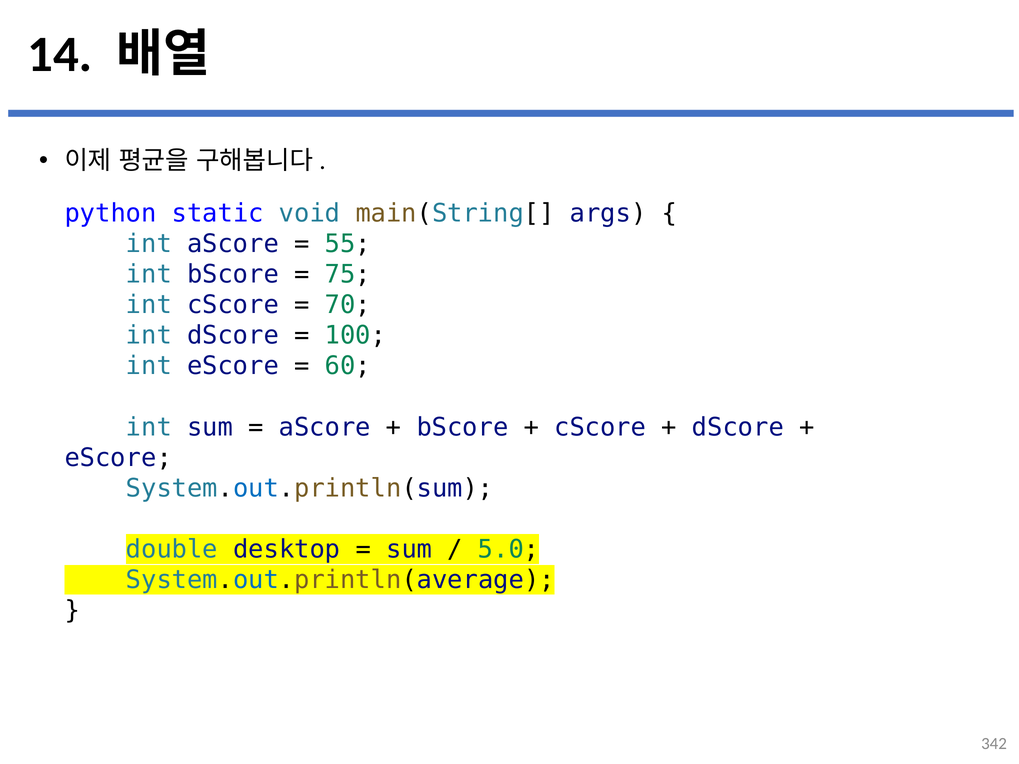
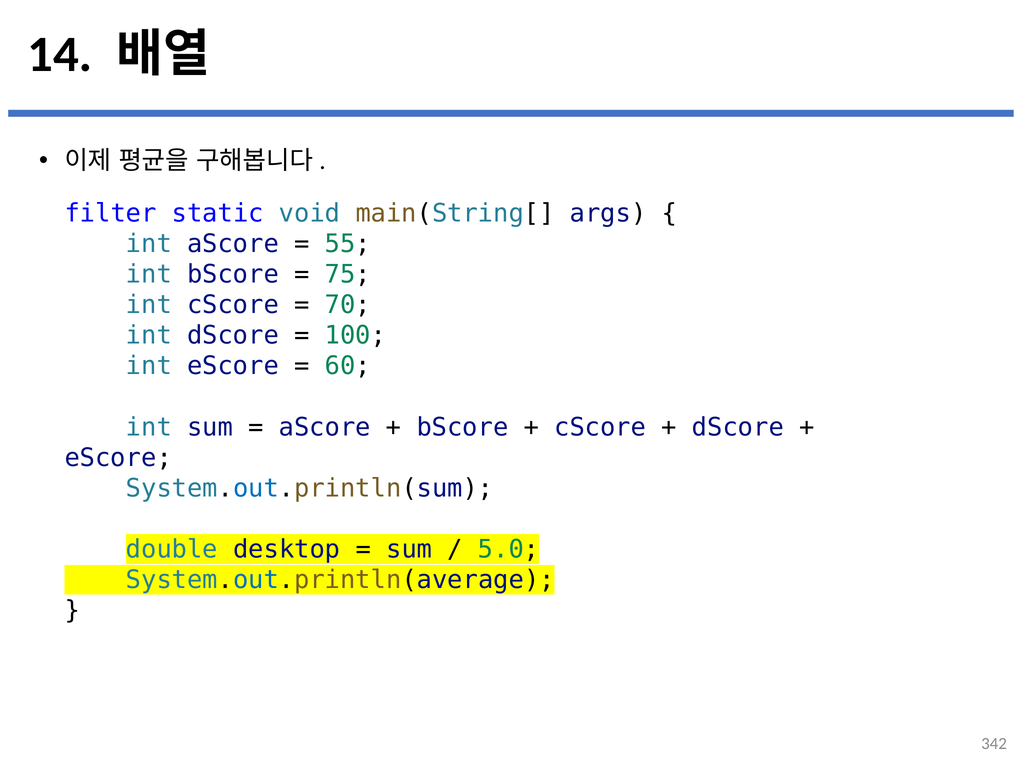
python: python -> filter
